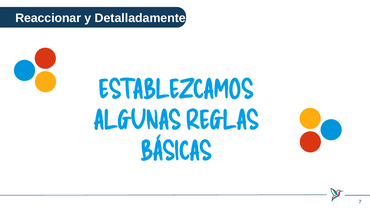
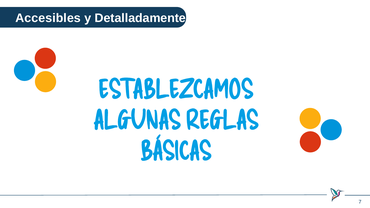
Reaccionar: Reaccionar -> Accesibles
